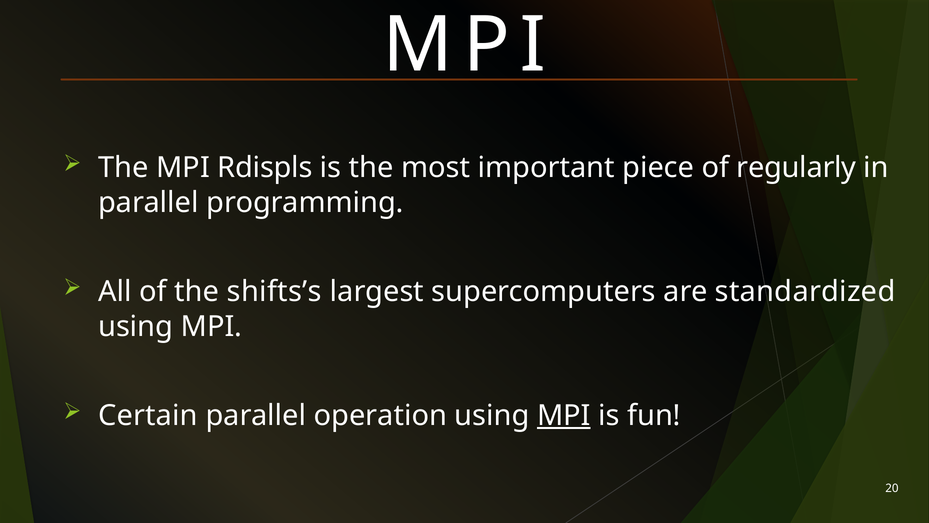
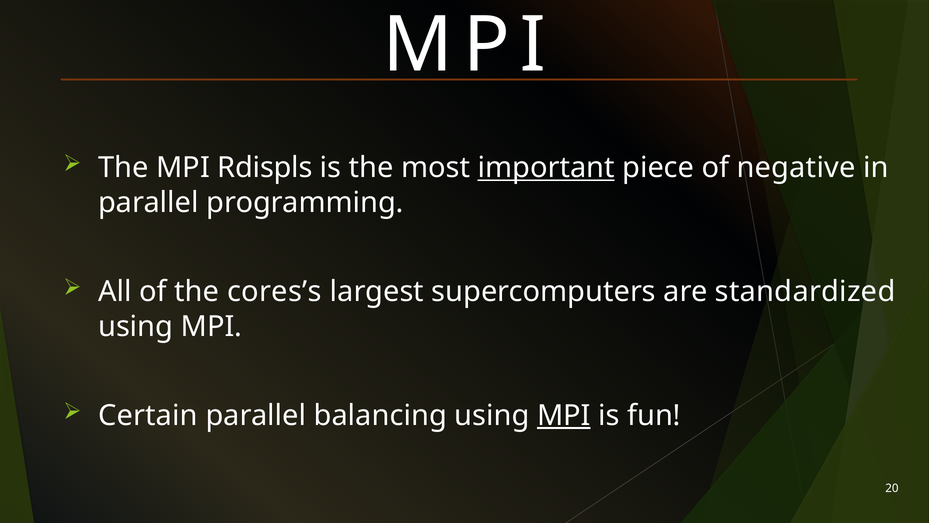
important underline: none -> present
regularly: regularly -> negative
shifts’s: shifts’s -> cores’s
operation: operation -> balancing
